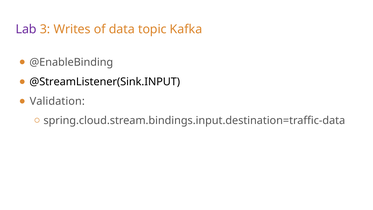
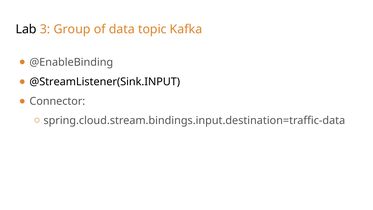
Lab colour: purple -> black
Writes: Writes -> Group
Validation: Validation -> Connector
